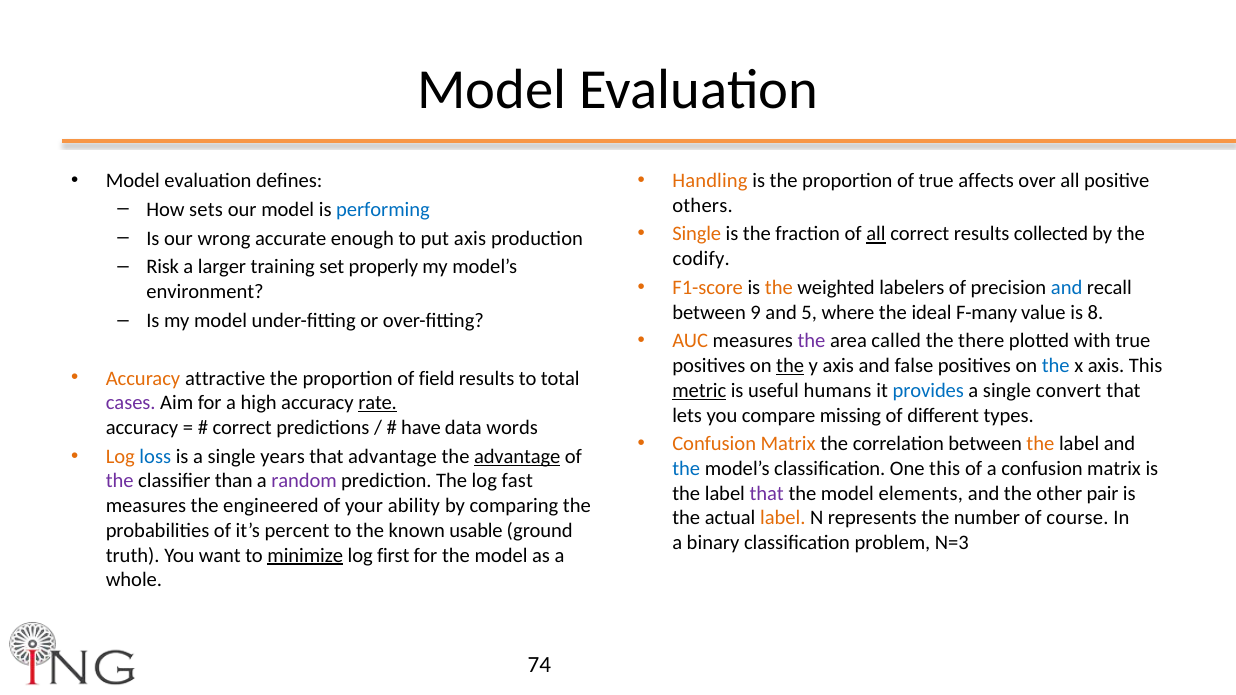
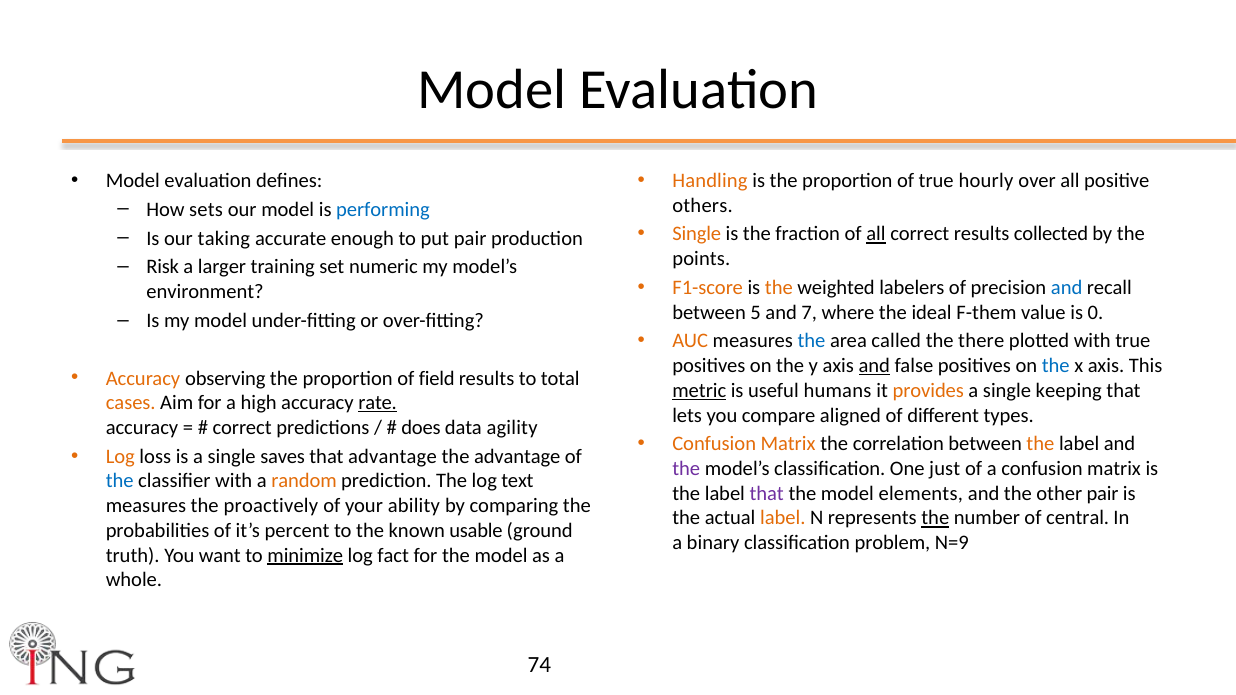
affects: affects -> hourly
wrong: wrong -> taking
put axis: axis -> pair
codify: codify -> points
properly: properly -> numeric
9: 9 -> 5
5: 5 -> 7
F-many: F-many -> F-them
8: 8 -> 0
the at (811, 341) colour: purple -> blue
the at (790, 366) underline: present -> none
and at (874, 366) underline: none -> present
attractive: attractive -> observing
provides colour: blue -> orange
convert: convert -> keeping
cases colour: purple -> orange
missing: missing -> aligned
have: have -> does
words: words -> agility
loss colour: blue -> black
years: years -> saves
advantage at (517, 457) underline: present -> none
the at (686, 469) colour: blue -> purple
One this: this -> just
the at (120, 481) colour: purple -> blue
classifier than: than -> with
random colour: purple -> orange
fast: fast -> text
engineered: engineered -> proactively
the at (935, 518) underline: none -> present
course: course -> central
N=3: N=3 -> N=9
first: first -> fact
